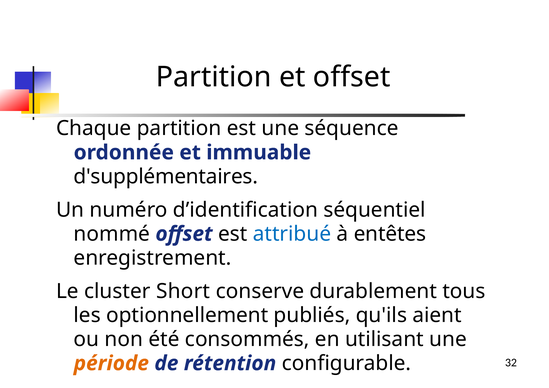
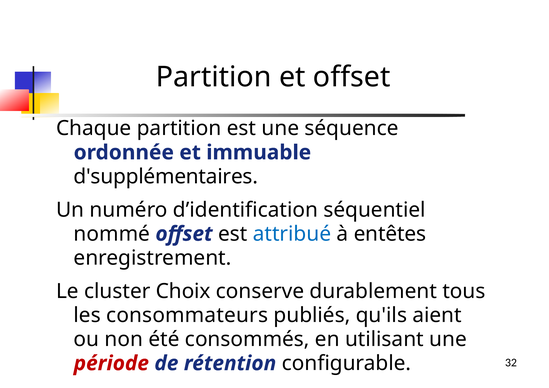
Short: Short -> Choix
optionnellement: optionnellement -> consommateurs
période colour: orange -> red
